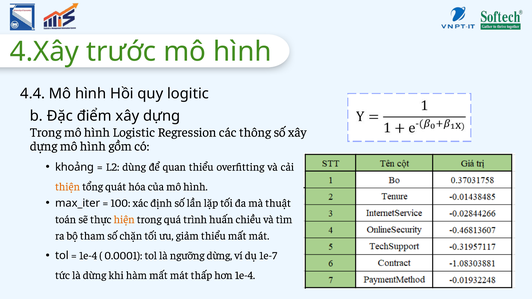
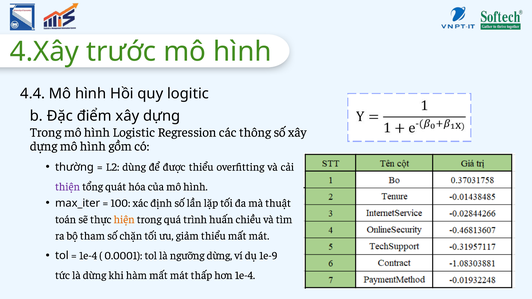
khoảng: khoảng -> thường
quan: quan -> được
thiện colour: orange -> purple
1e-7: 1e-7 -> 1e-9
